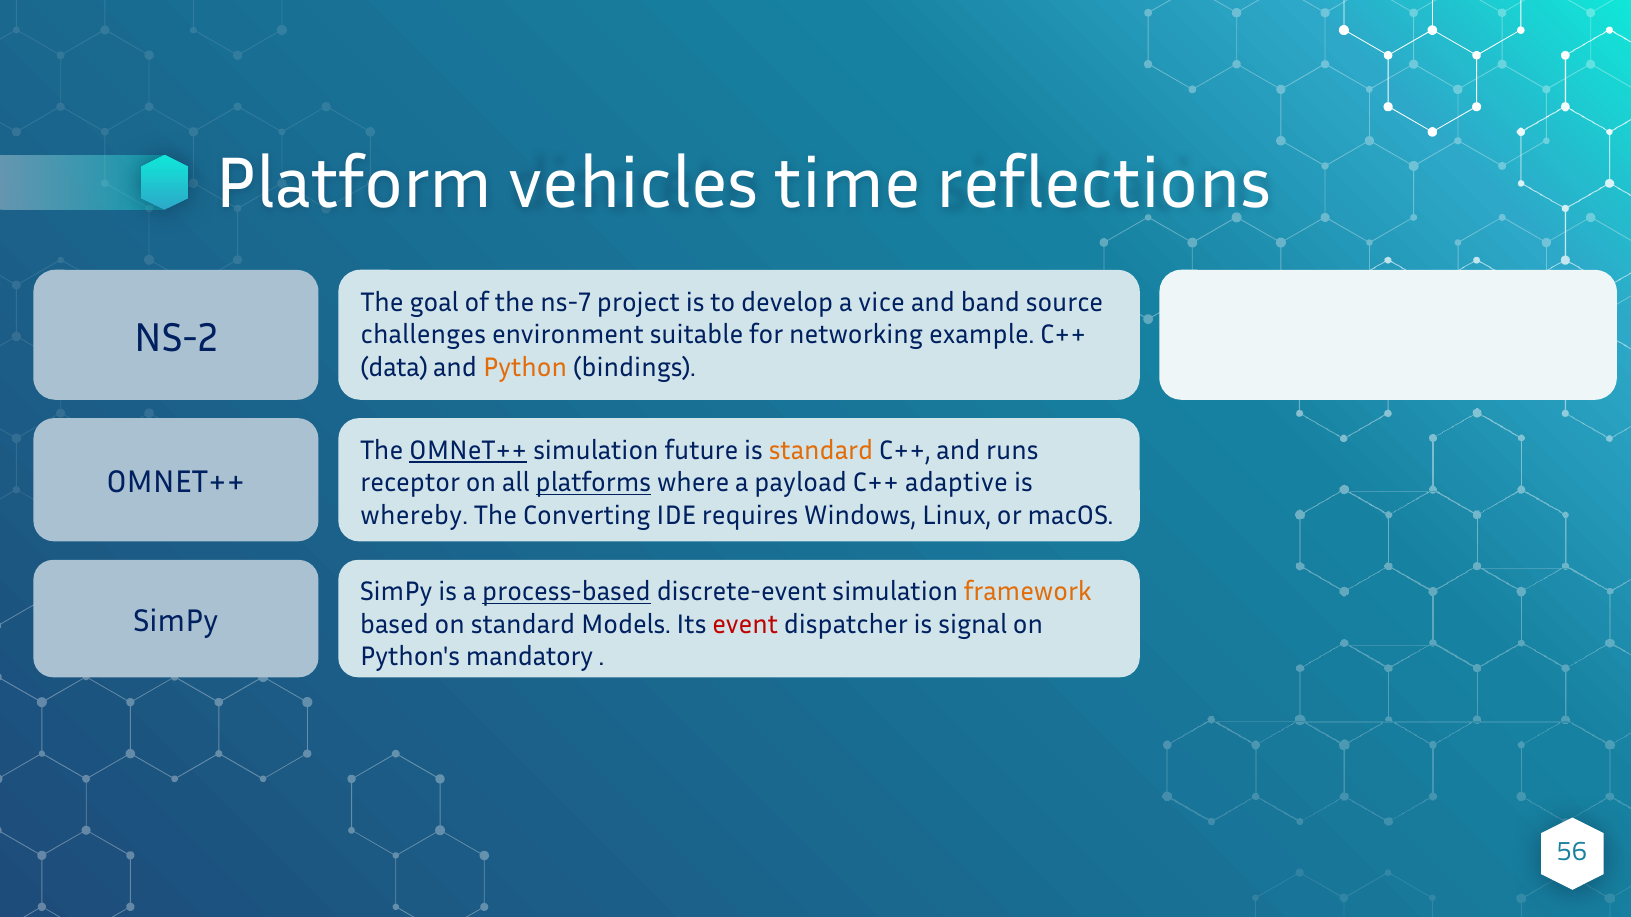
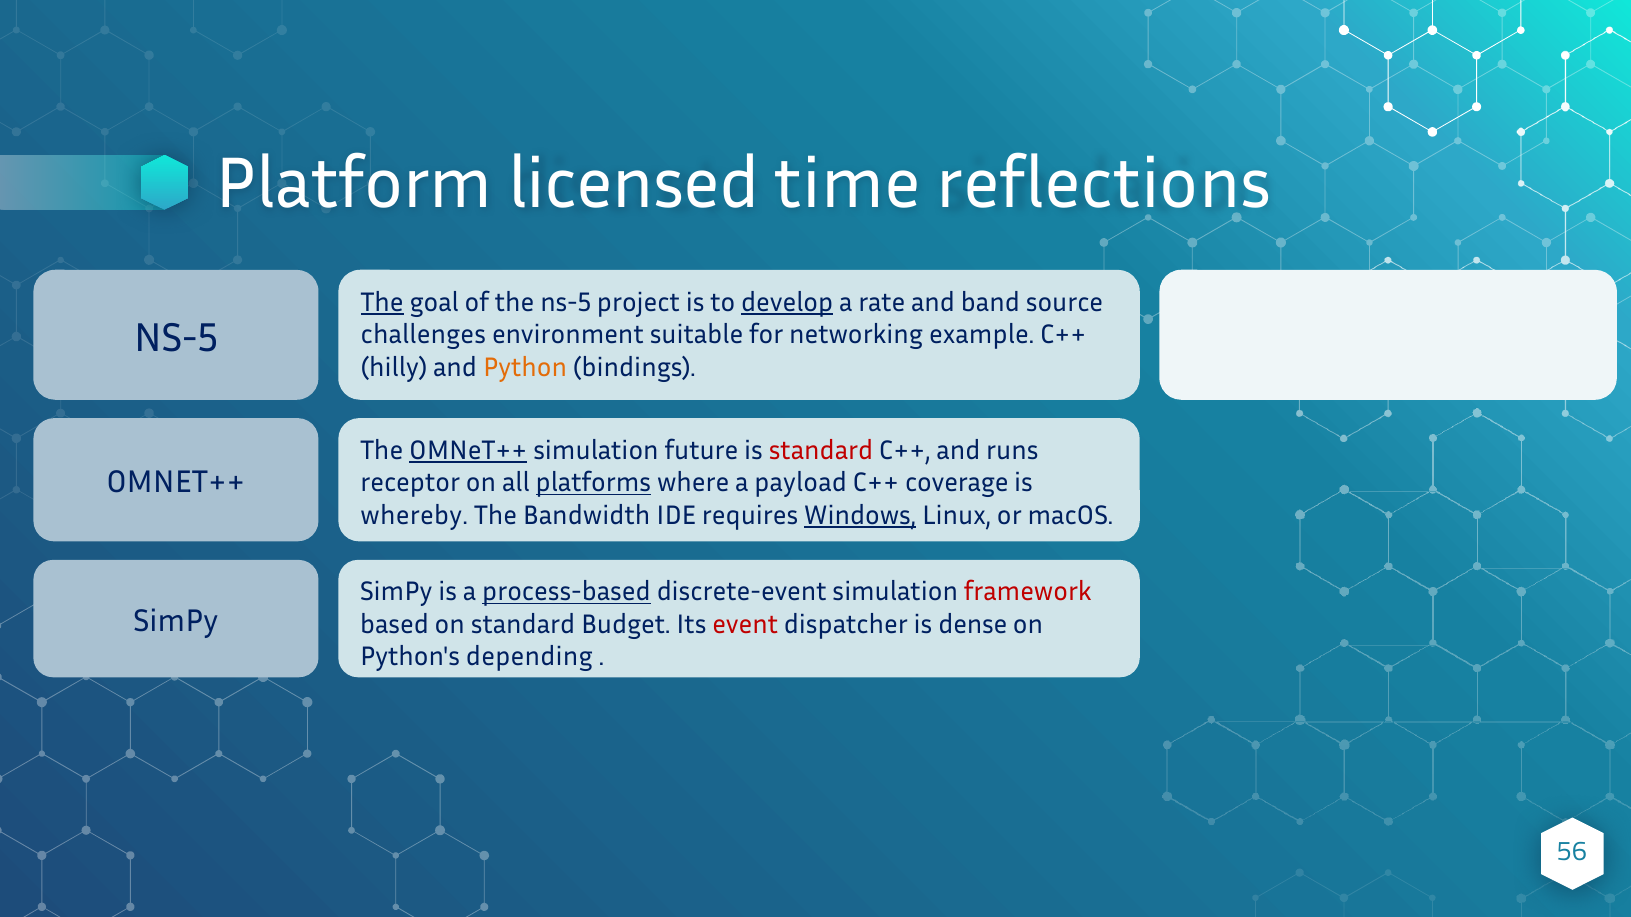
vehicles: vehicles -> licensed
The at (382, 302) underline: none -> present
the ns-7: ns-7 -> ns-5
develop underline: none -> present
vice: vice -> rate
NS-2 at (176, 338): NS-2 -> NS-5
data: data -> hilly
standard at (821, 451) colour: orange -> red
adaptive: adaptive -> coverage
Converting: Converting -> Bandwidth
Windows underline: none -> present
framework colour: orange -> red
Models: Models -> Budget
signal: signal -> dense
mandatory: mandatory -> depending
